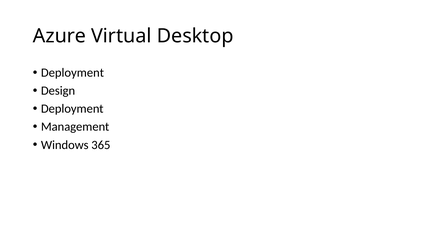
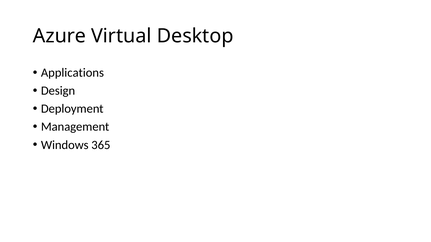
Deployment at (72, 73): Deployment -> Applications
